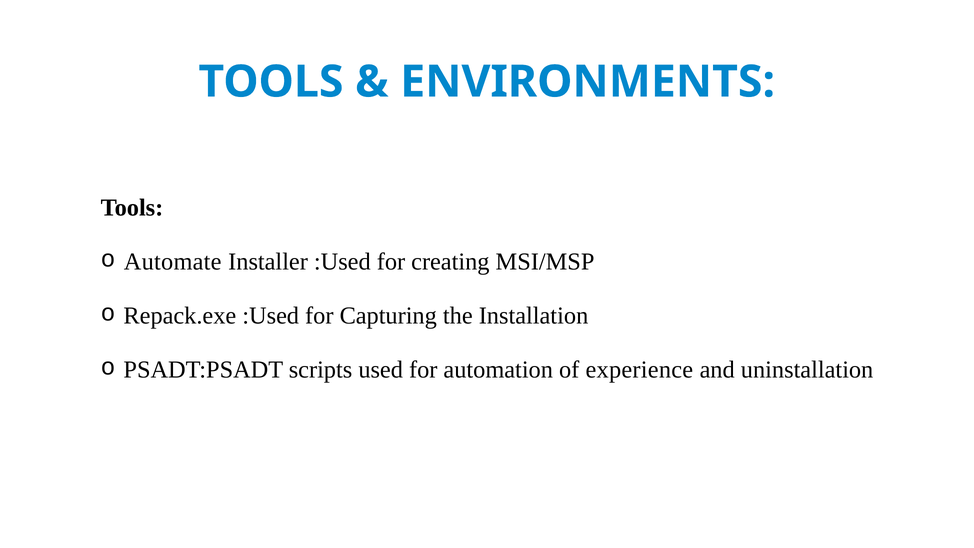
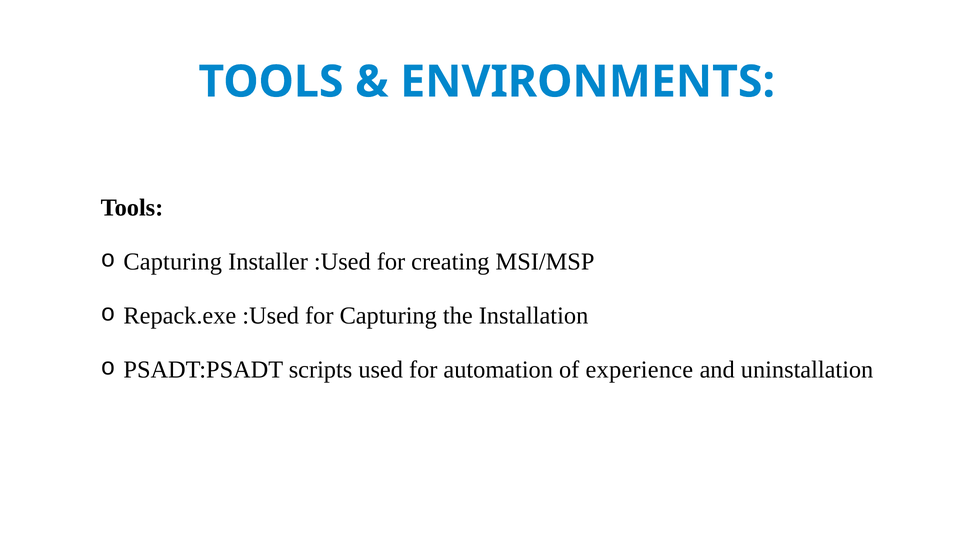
Automate at (173, 262): Automate -> Capturing
